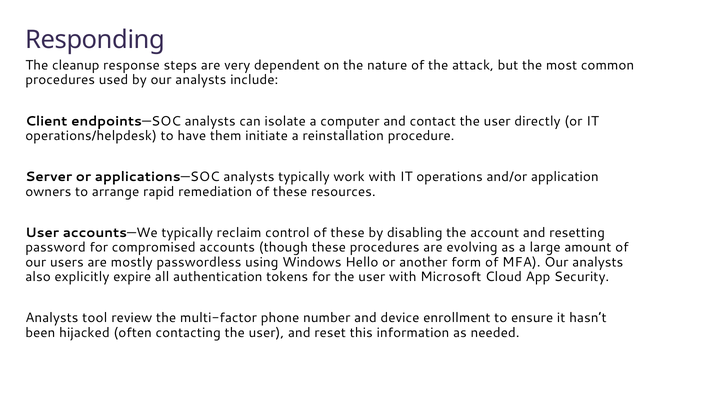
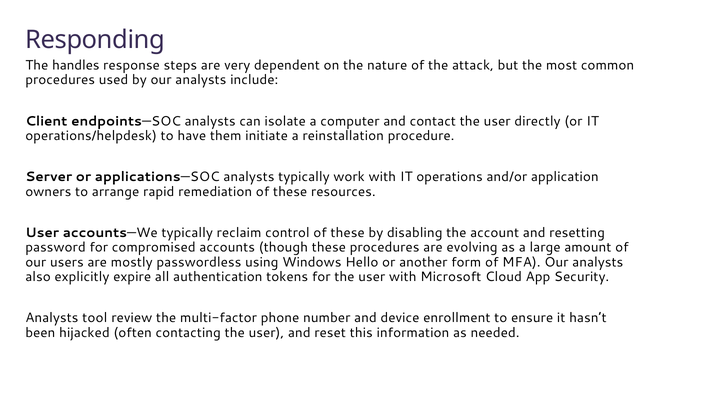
cleanup: cleanup -> handles
